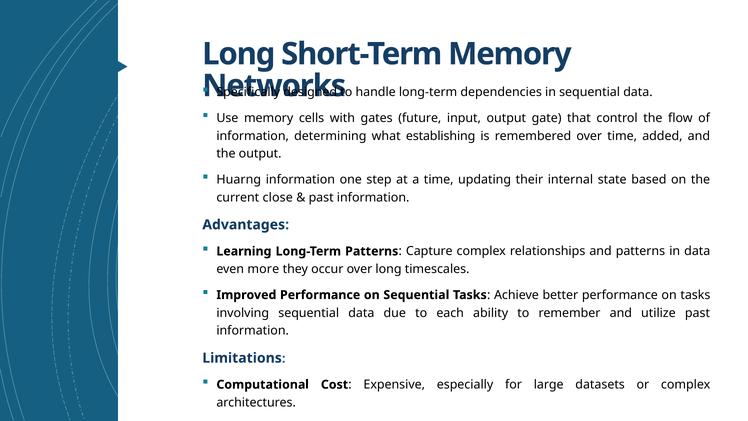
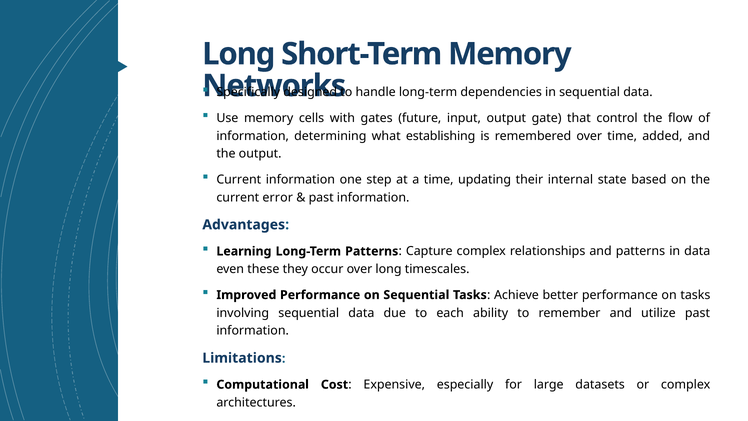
Huarng at (239, 179): Huarng -> Current
close: close -> error
more: more -> these
